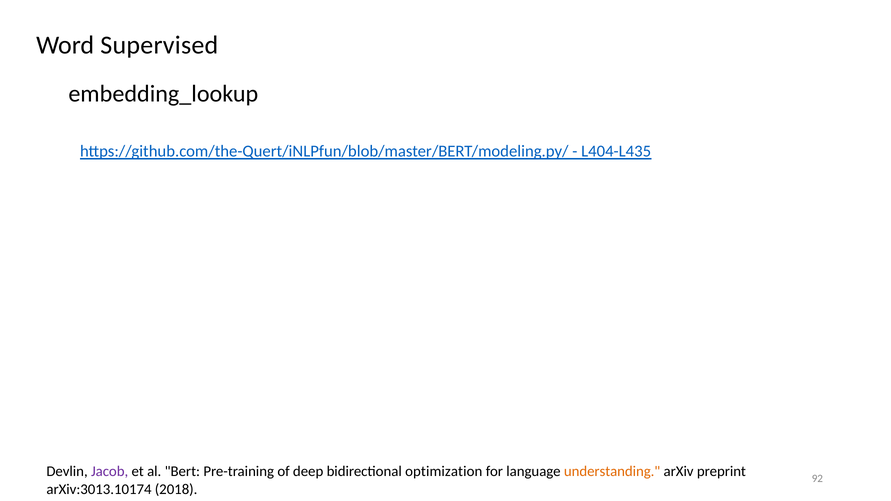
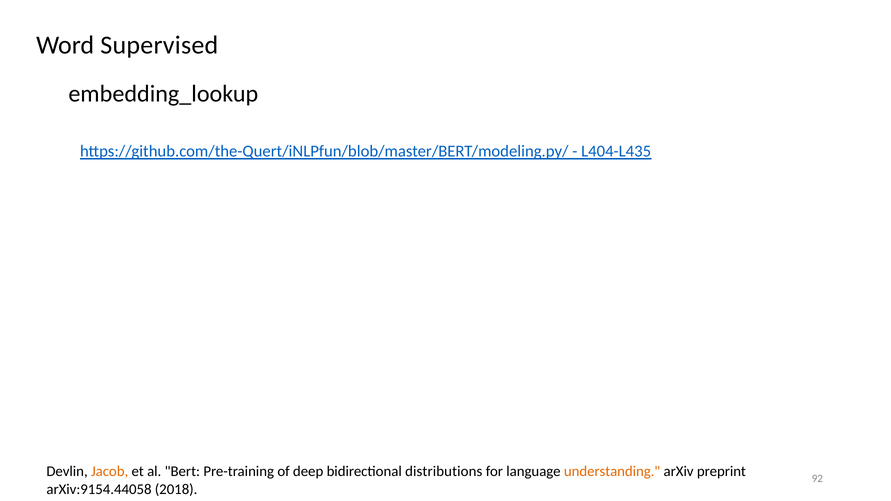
Jacob colour: purple -> orange
optimization: optimization -> distributions
arXiv:3013.10174: arXiv:3013.10174 -> arXiv:9154.44058
